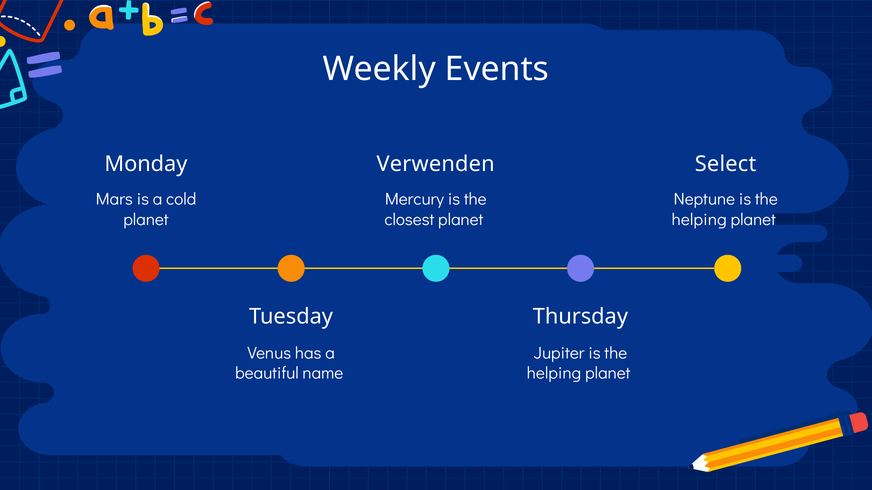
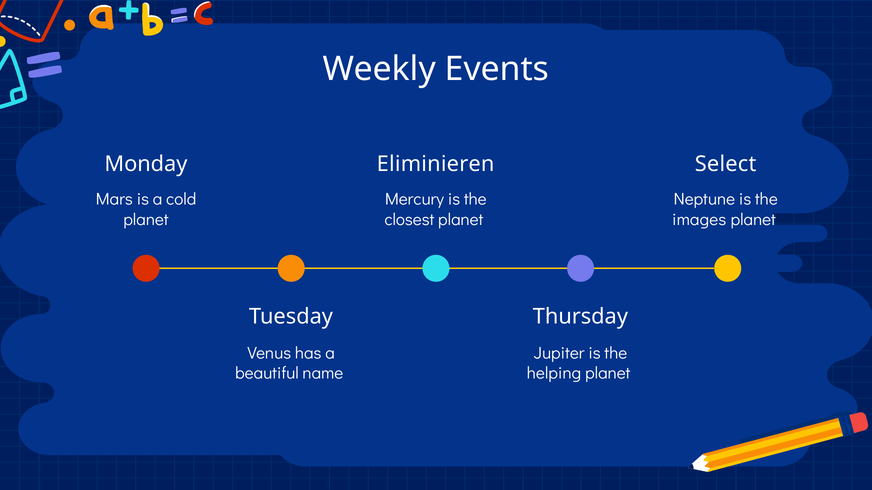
Verwenden: Verwenden -> Eliminieren
helping at (699, 220): helping -> images
